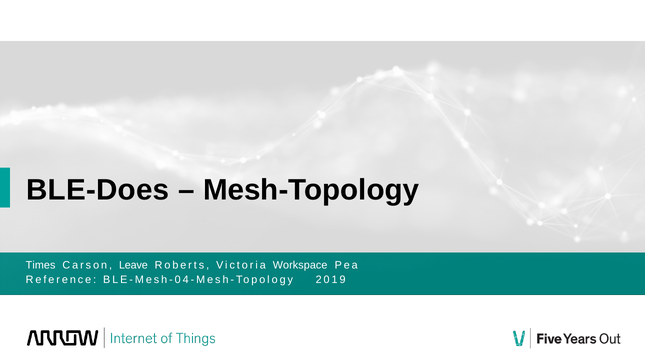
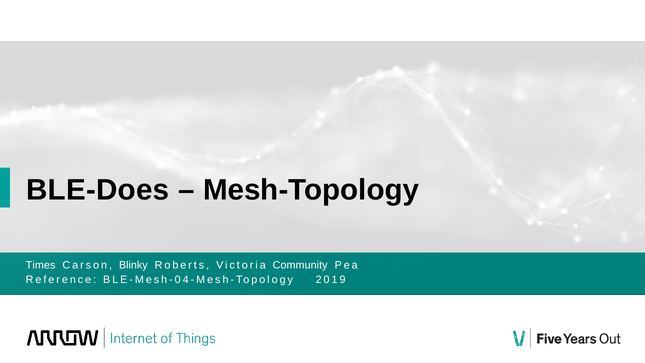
Leave: Leave -> Blinky
Workspace: Workspace -> Community
